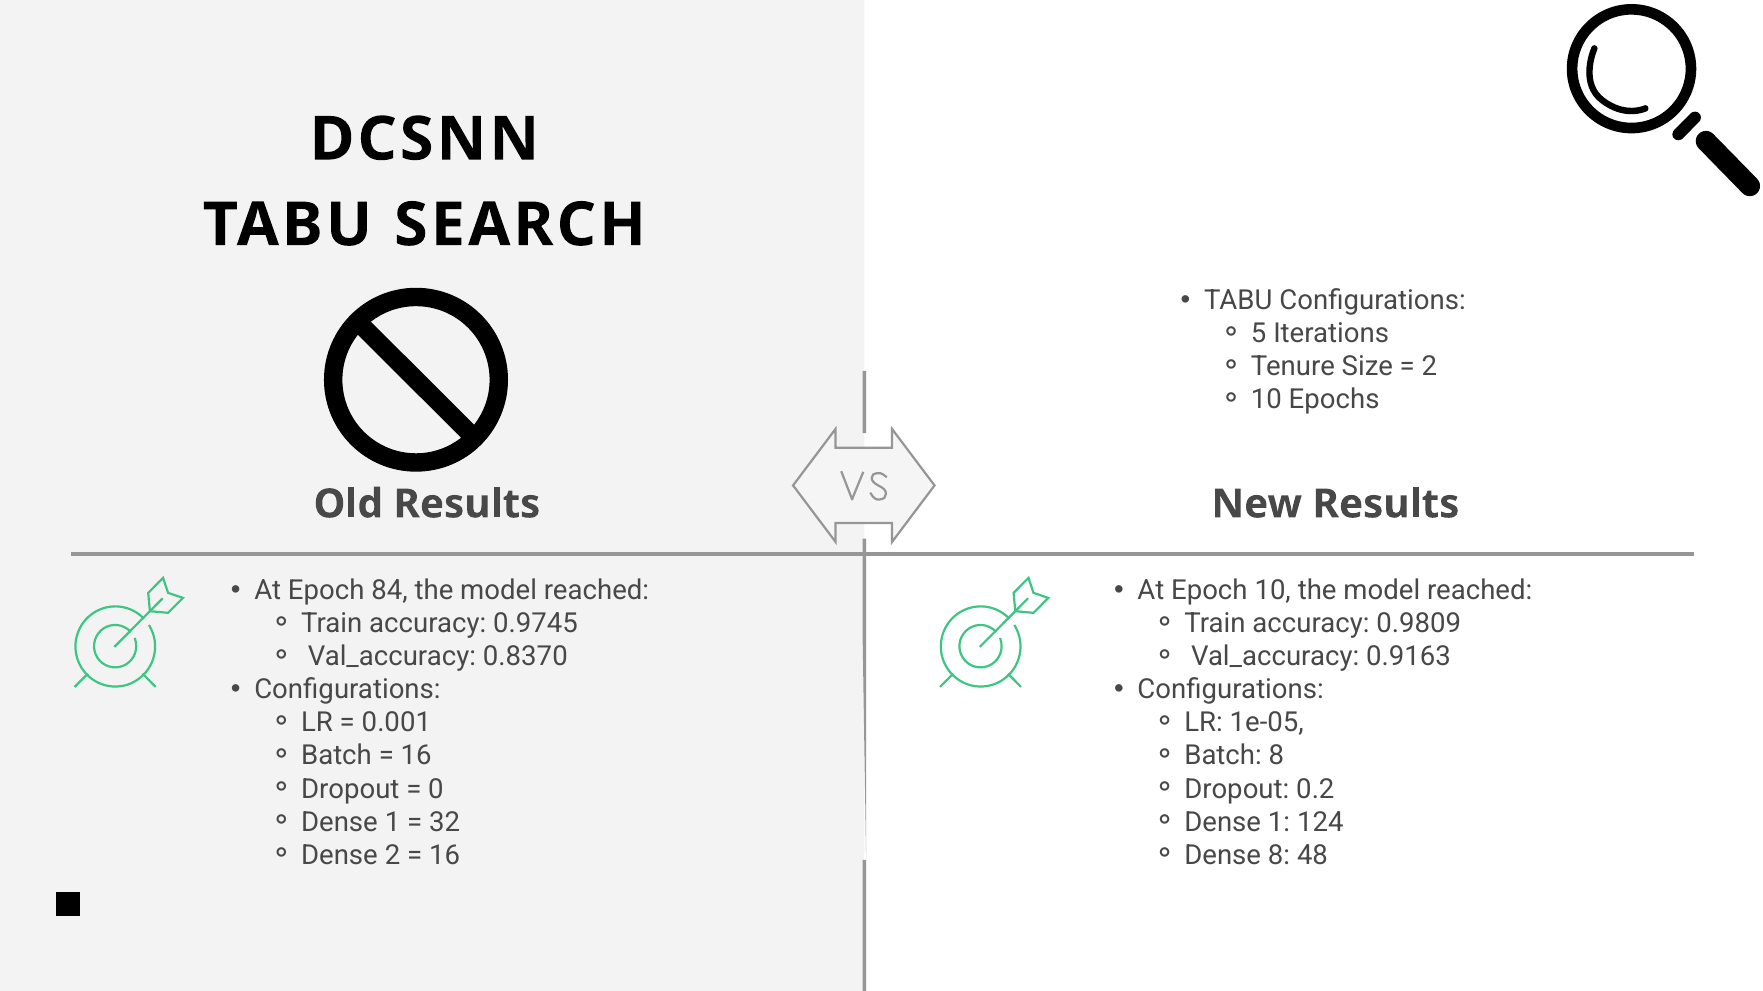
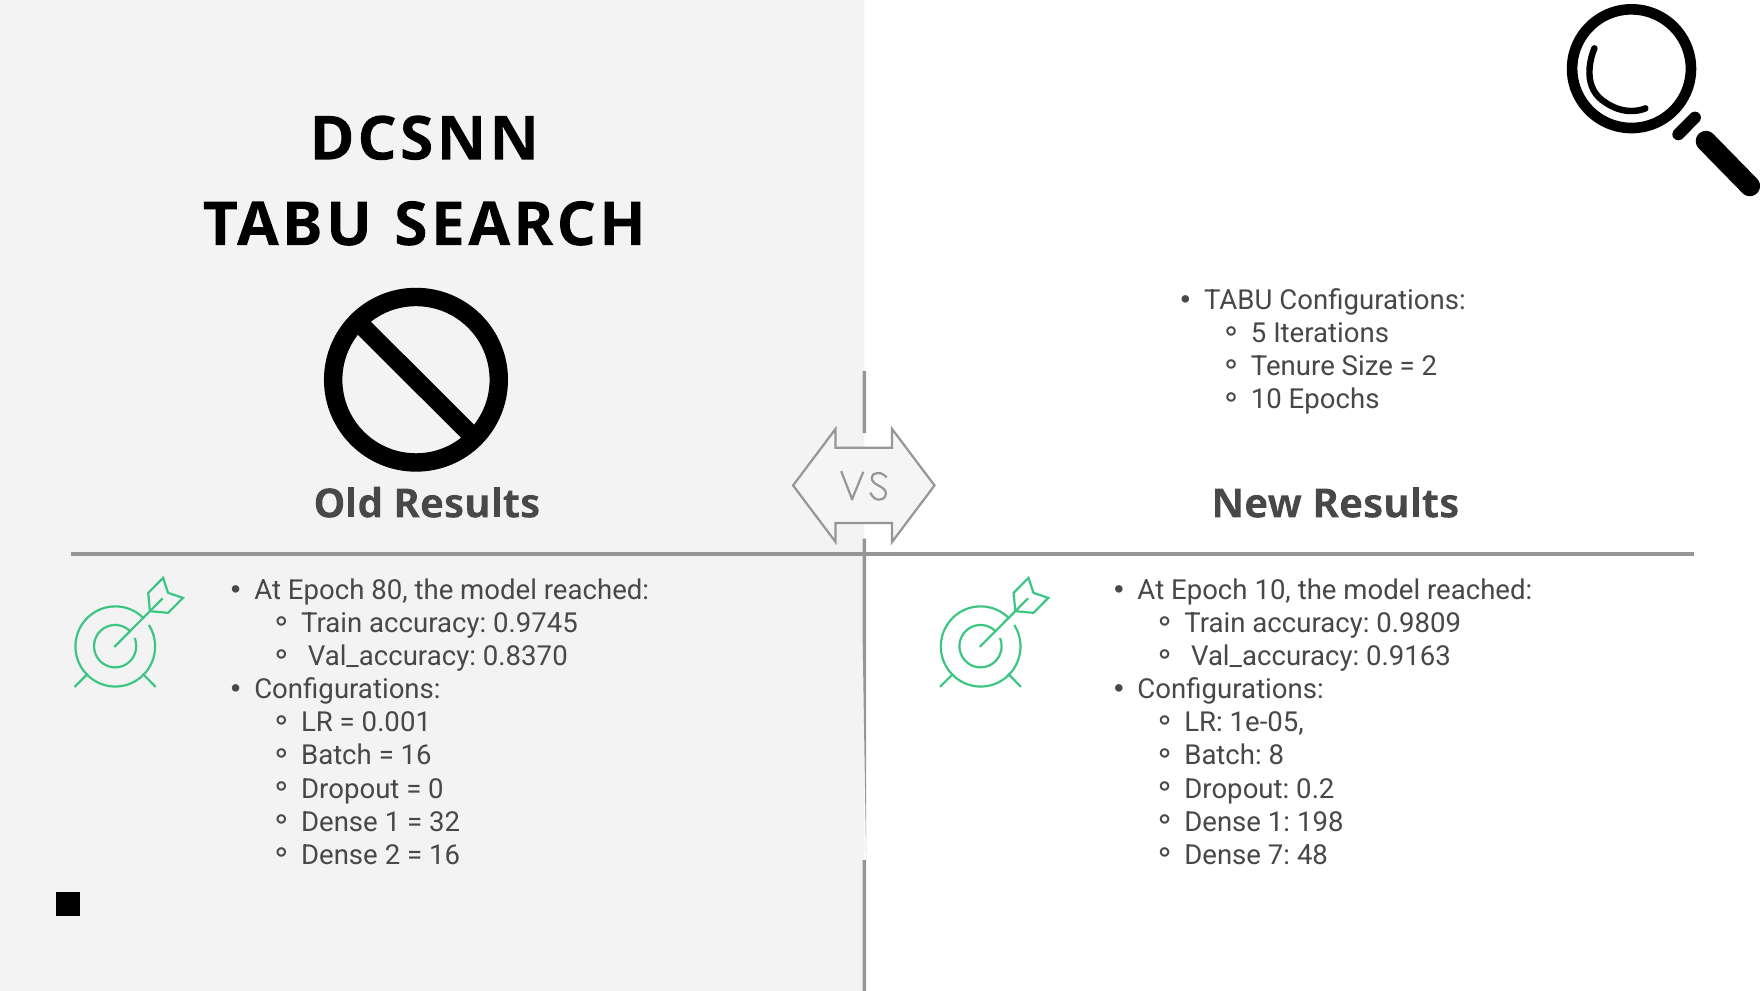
84: 84 -> 80
124: 124 -> 198
Dense 8: 8 -> 7
